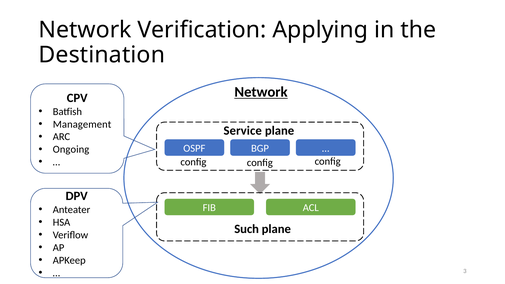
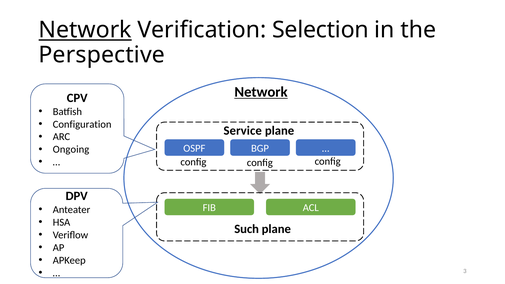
Network at (85, 30) underline: none -> present
Applying: Applying -> Selection
Destination: Destination -> Perspective
Management: Management -> Configuration
